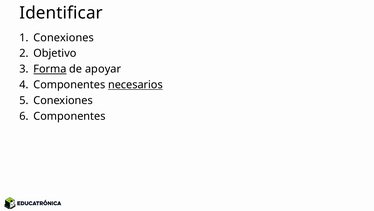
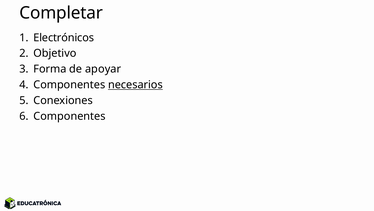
Identificar: Identificar -> Completar
Conexiones at (64, 38): Conexiones -> Electrónicos
Forma underline: present -> none
